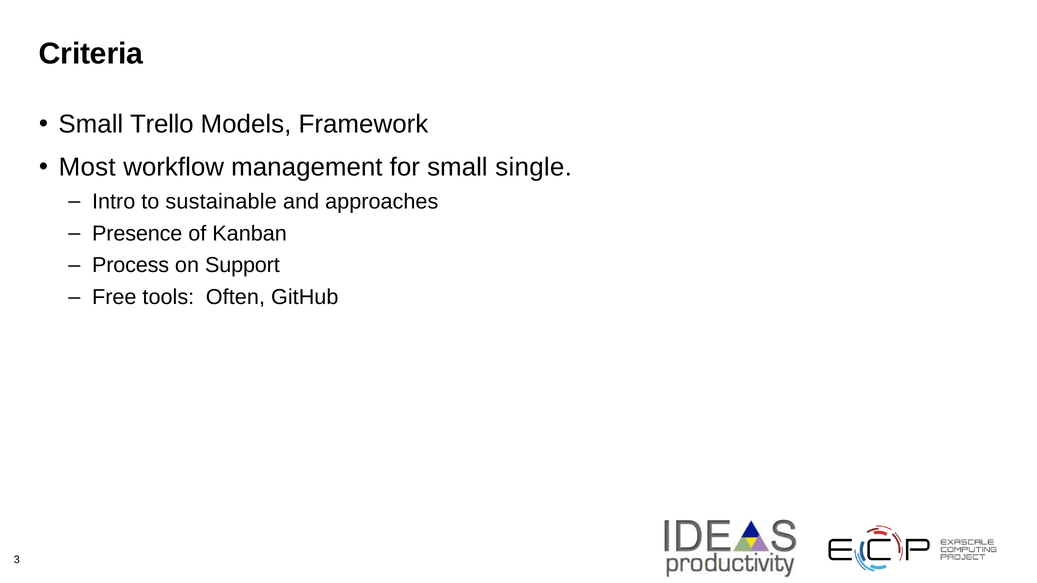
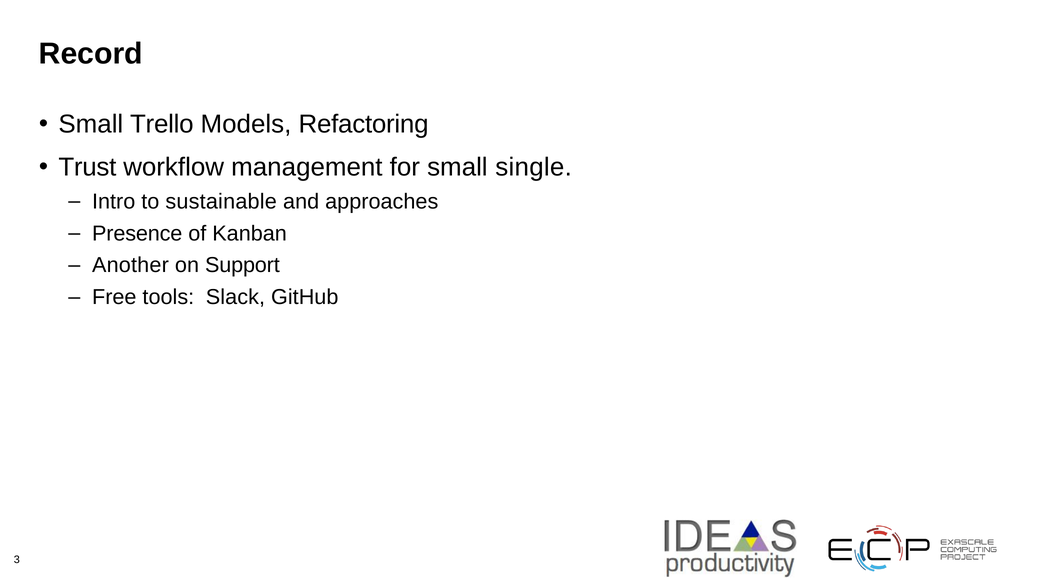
Criteria: Criteria -> Record
Framework: Framework -> Refactoring
Most: Most -> Trust
Process: Process -> Another
Often: Often -> Slack
